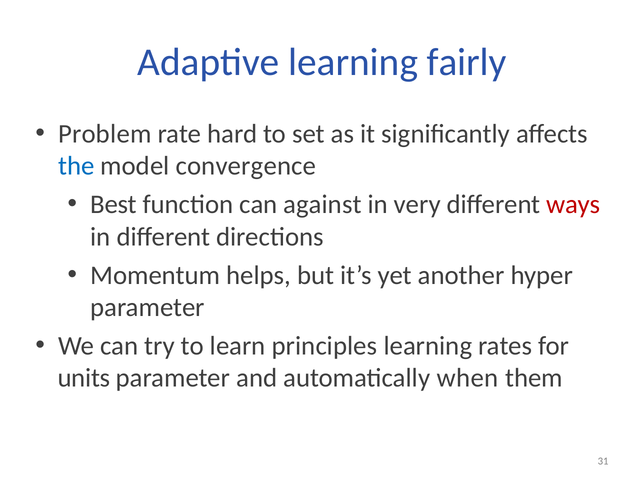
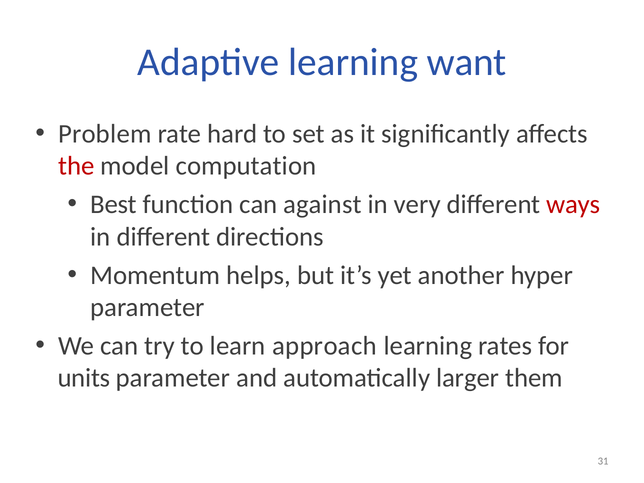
fairly: fairly -> want
the colour: blue -> red
convergence: convergence -> computation
principles: principles -> approach
when: when -> larger
